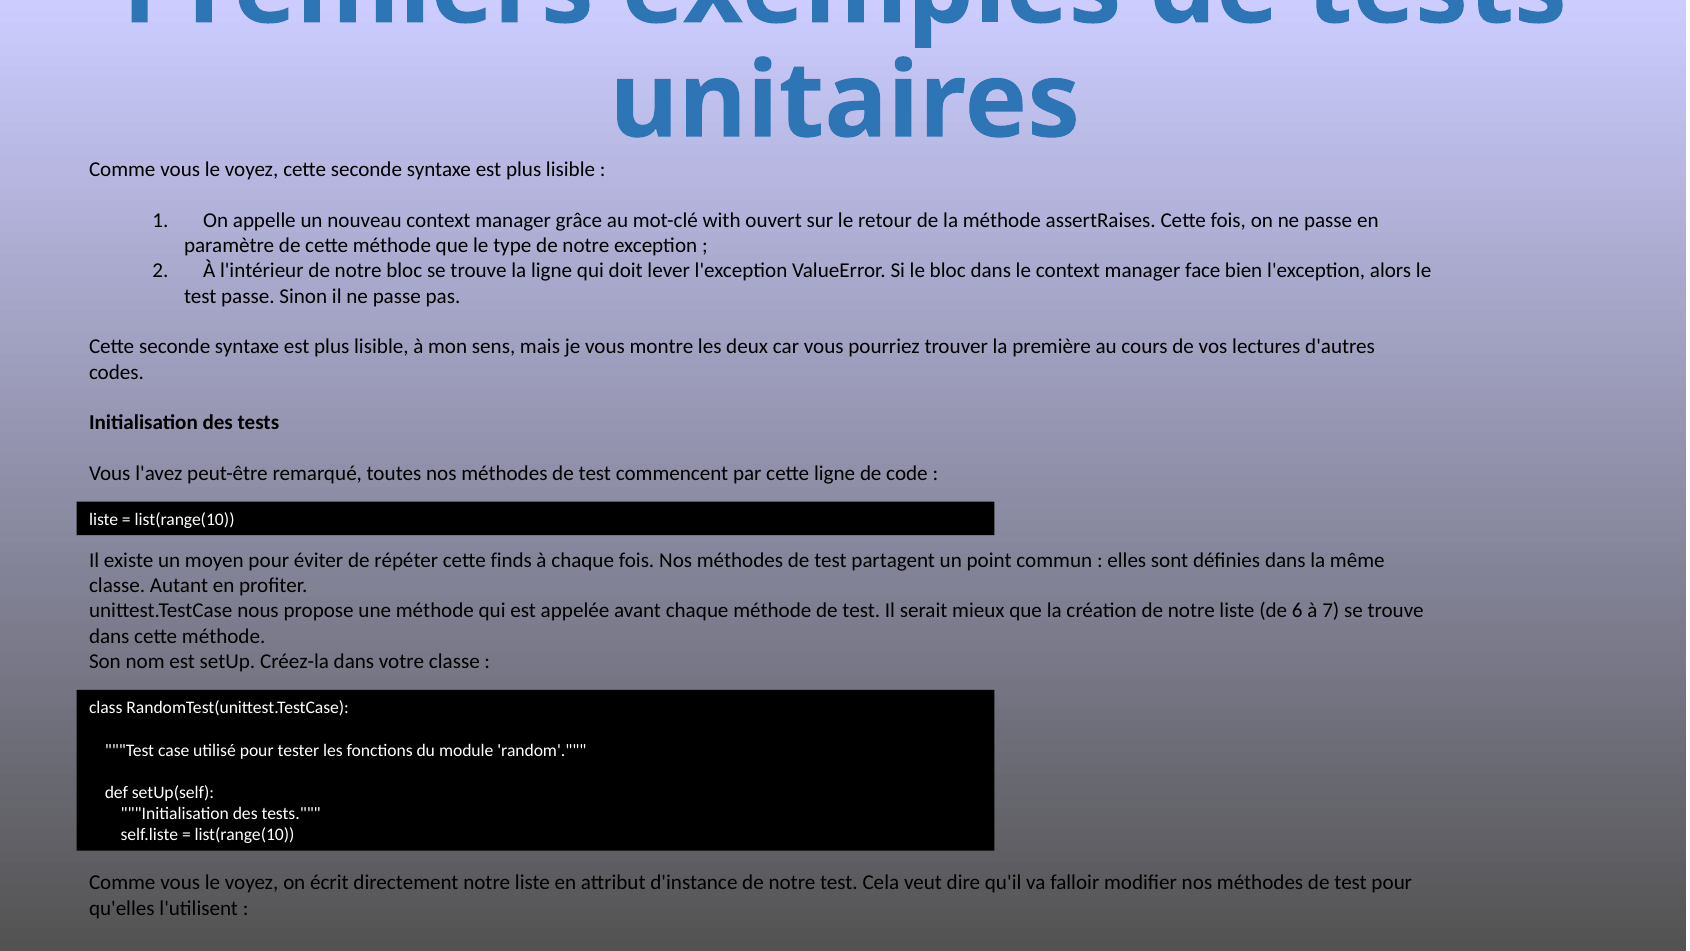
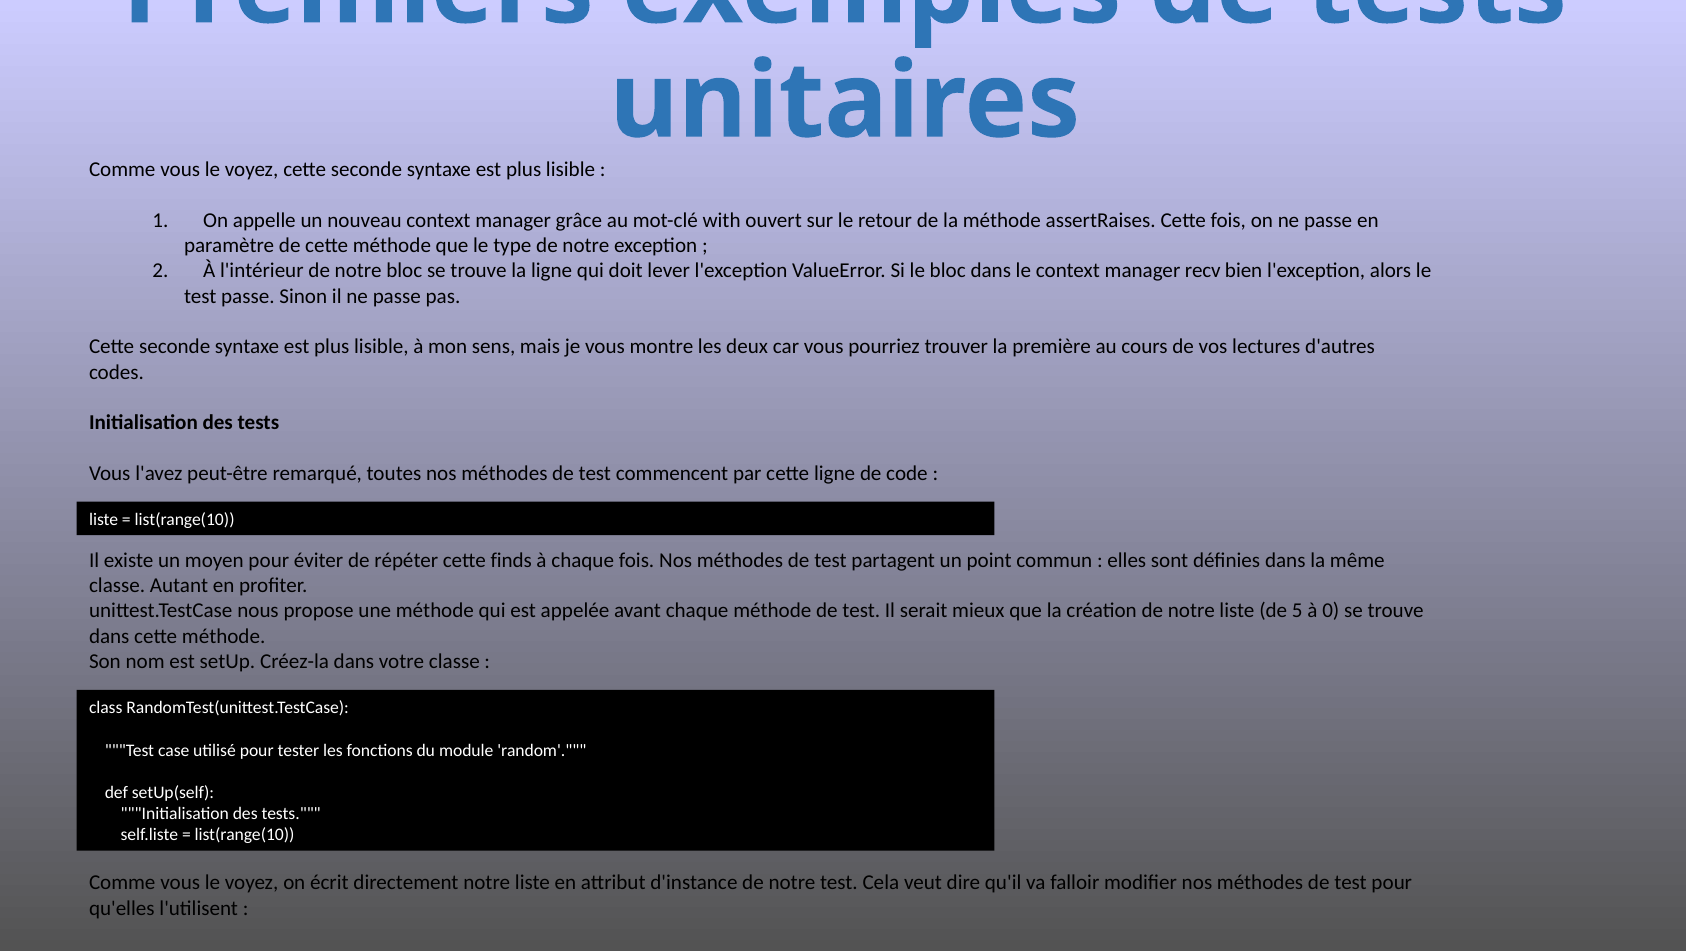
face: face -> recv
6: 6 -> 5
7: 7 -> 0
